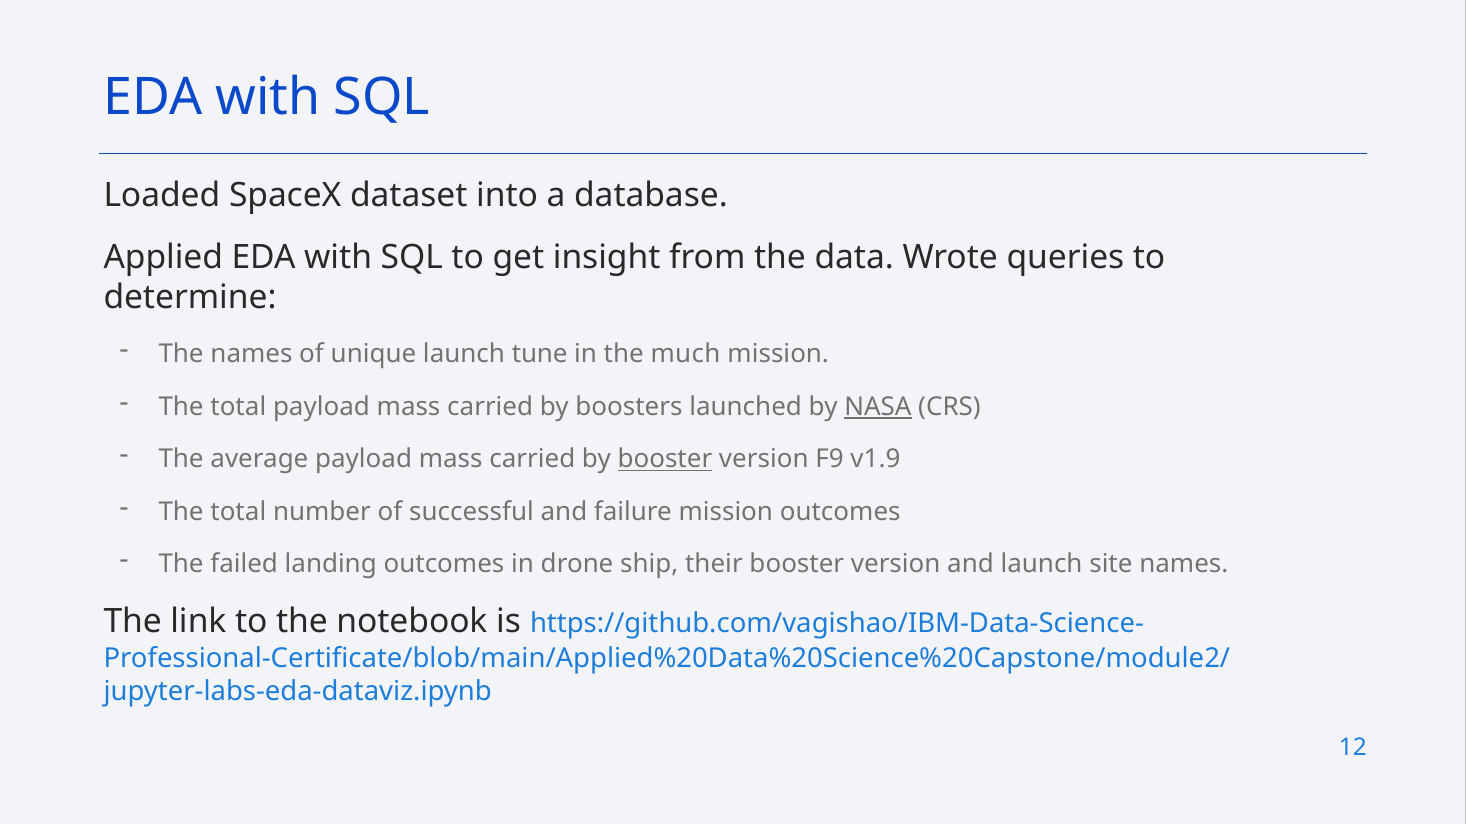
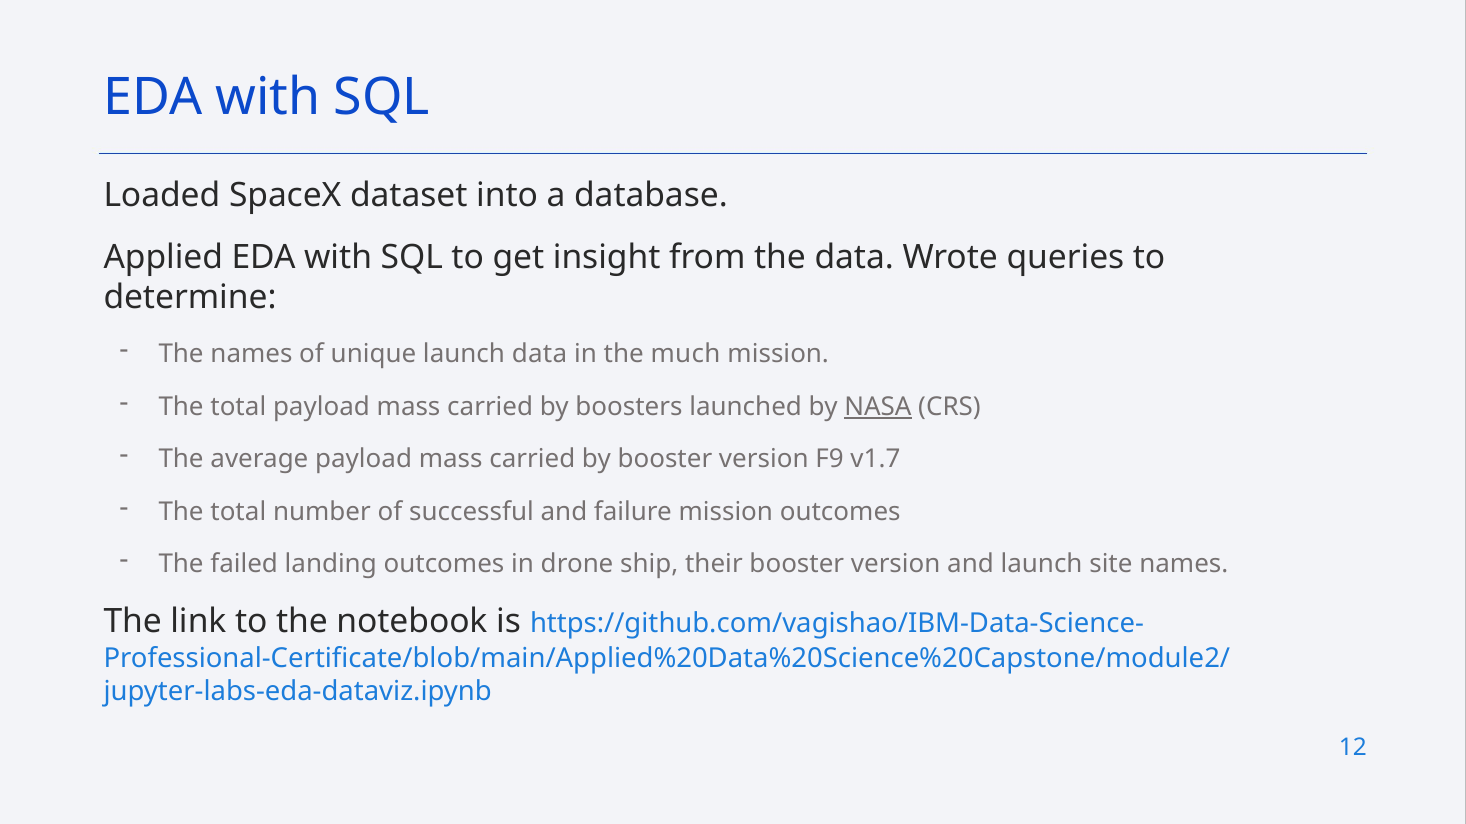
launch tune: tune -> data
booster at (665, 460) underline: present -> none
v1.9: v1.9 -> v1.7
